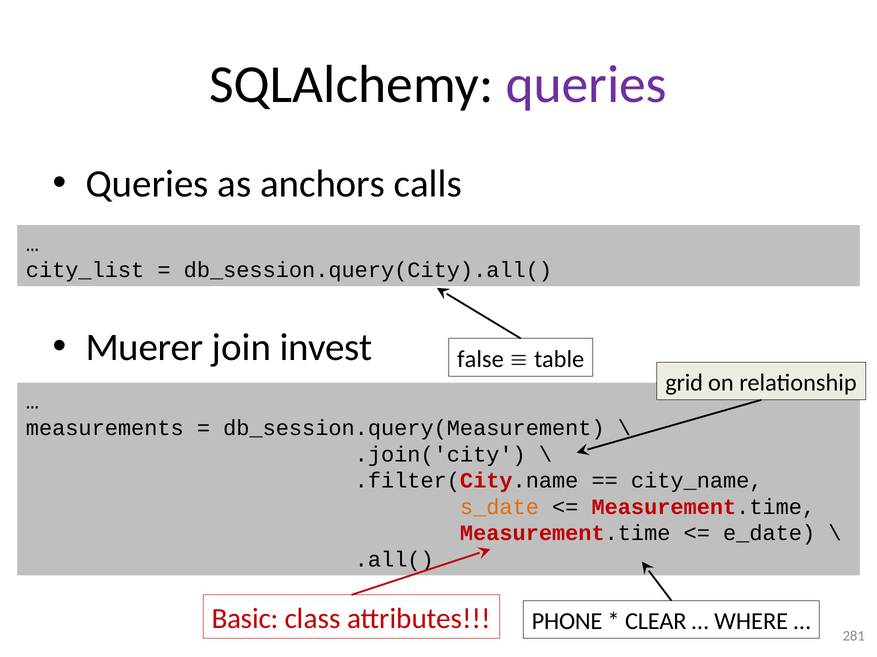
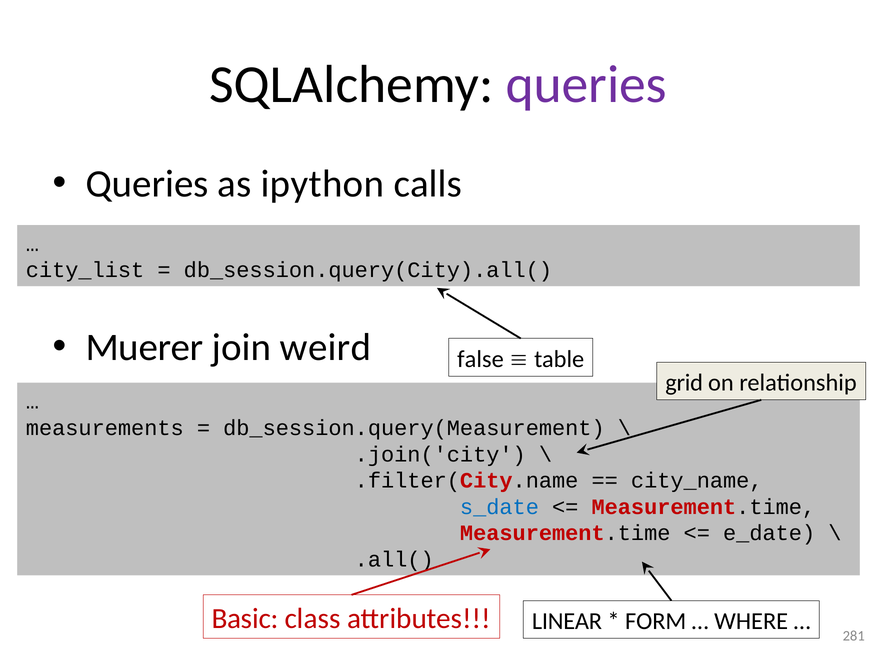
anchors: anchors -> ipython
invest: invest -> weird
s_date colour: orange -> blue
PHONE: PHONE -> LINEAR
CLEAR: CLEAR -> FORM
